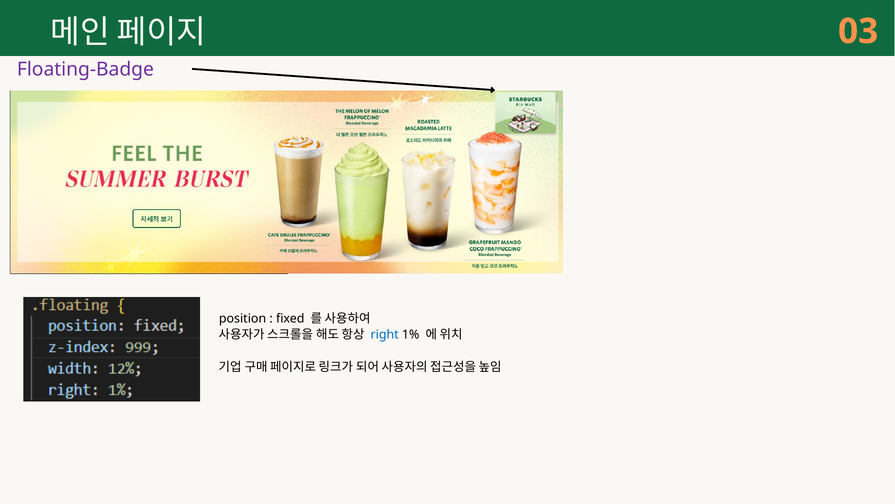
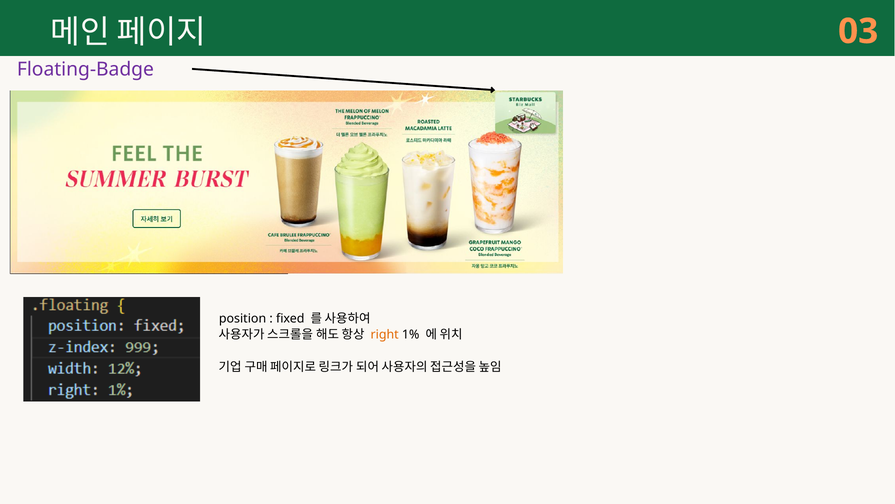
right colour: blue -> orange
